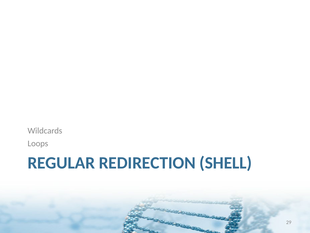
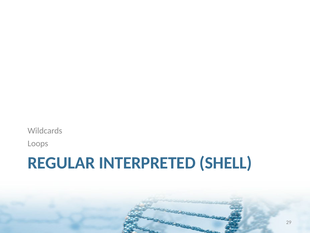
REDIRECTION: REDIRECTION -> INTERPRETED
